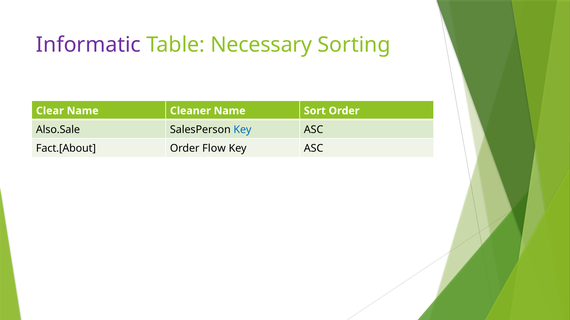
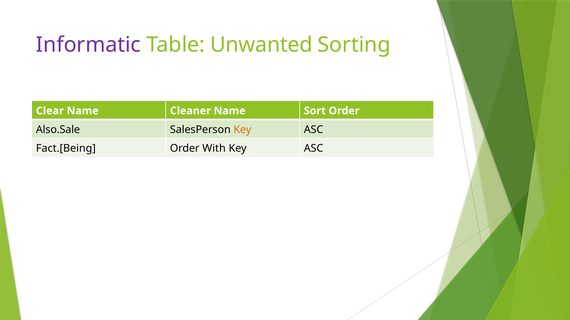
Necessary: Necessary -> Unwanted
Key at (242, 130) colour: blue -> orange
Fact.[About: Fact.[About -> Fact.[Being
Flow: Flow -> With
